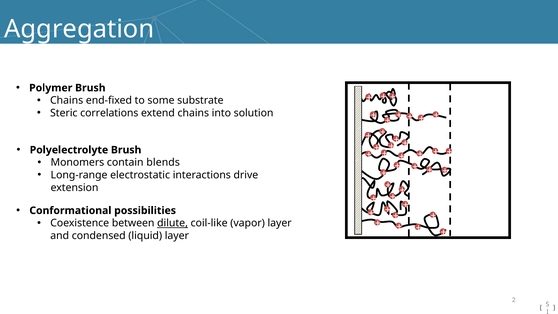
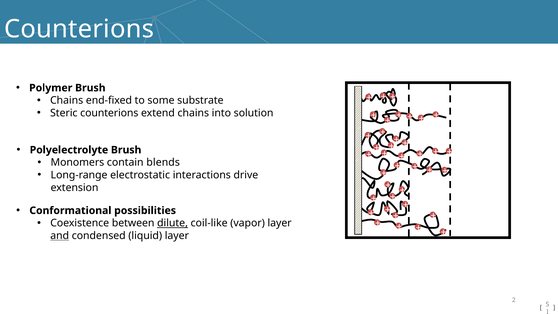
Aggregation at (79, 29): Aggregation -> Counterions
Steric correlations: correlations -> counterions
and underline: none -> present
